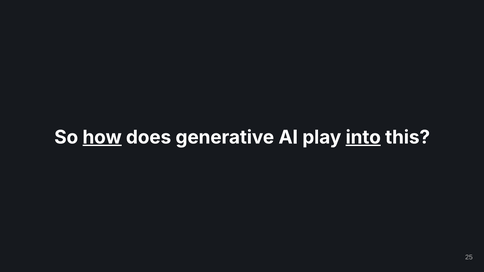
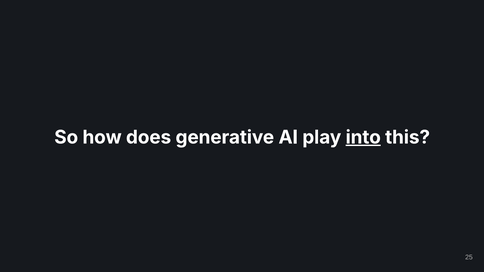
how underline: present -> none
